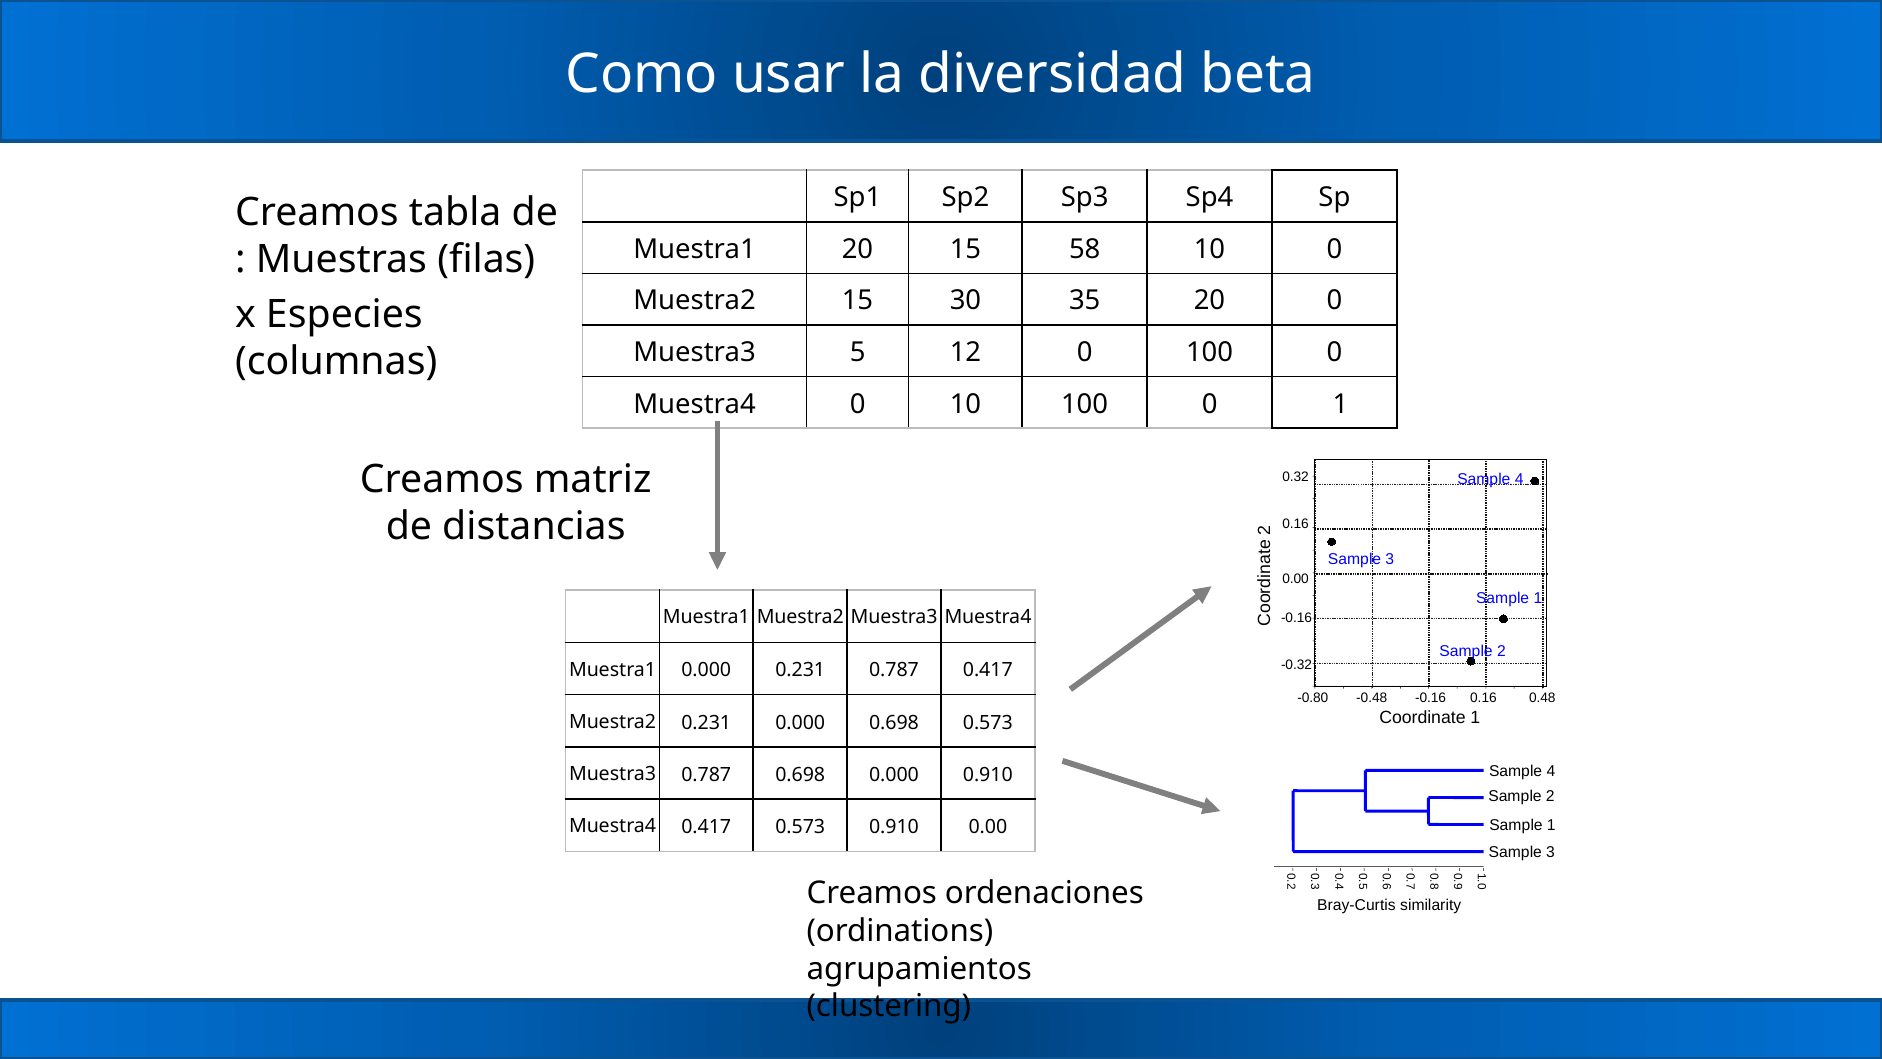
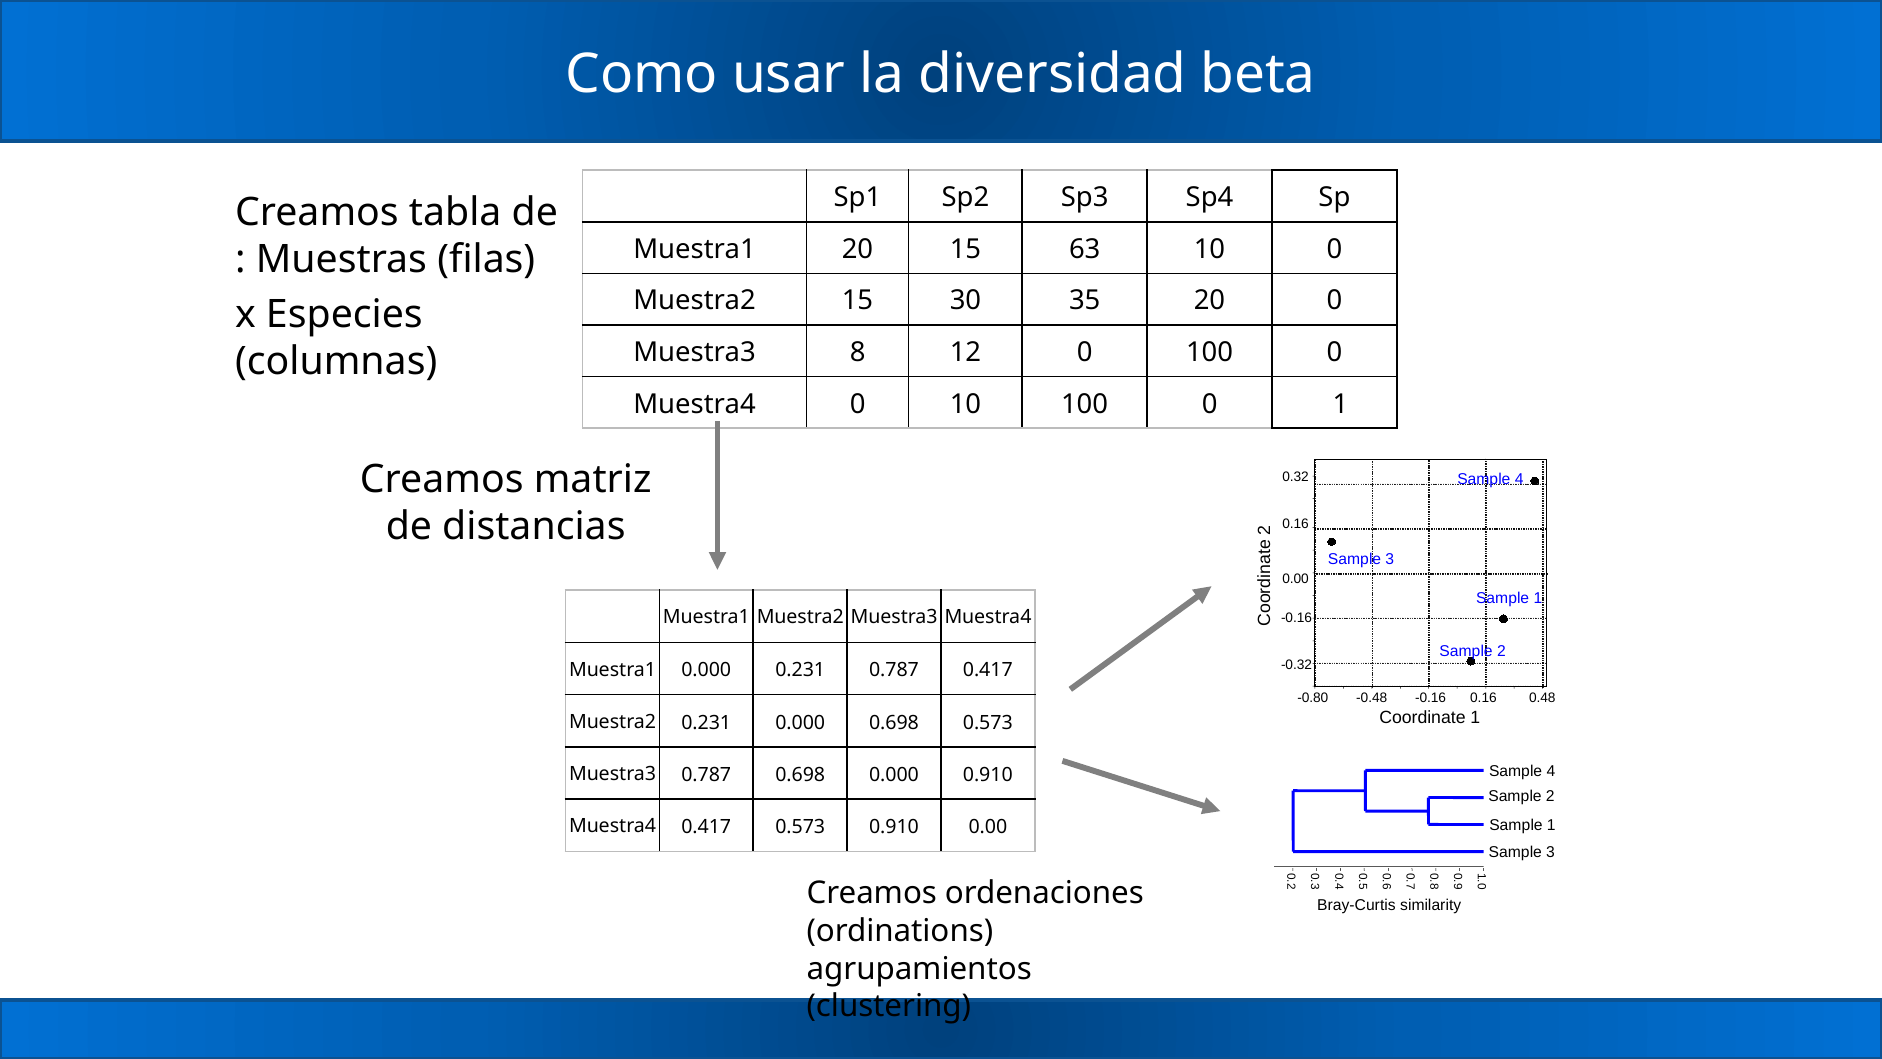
58: 58 -> 63
5: 5 -> 8
